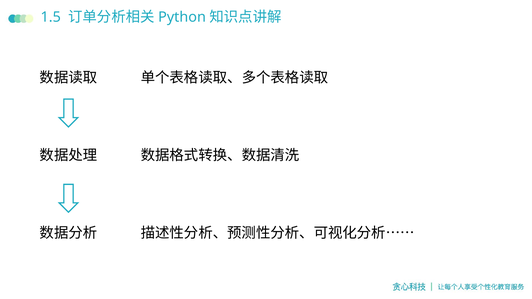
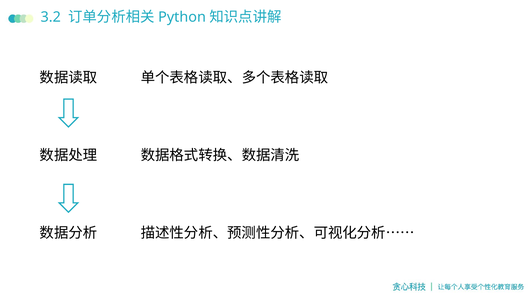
1.5: 1.5 -> 3.2
